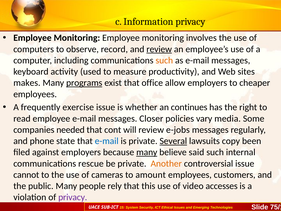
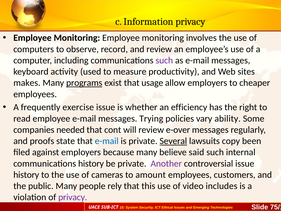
review at (159, 49) underline: present -> none
such at (164, 60) colour: orange -> purple
office: office -> usage
continues: continues -> efficiency
Closer: Closer -> Trying
media: media -> ability
e-jobs: e-jobs -> e-over
phone: phone -> proofs
many at (147, 152) underline: present -> none
communications rescue: rescue -> history
Another colour: orange -> purple
cannot at (26, 175): cannot -> history
accesses: accesses -> includes
